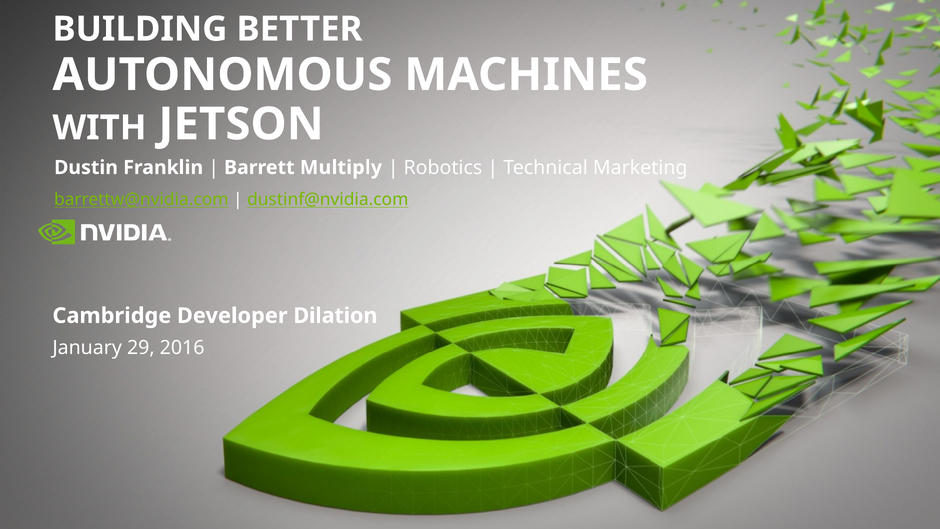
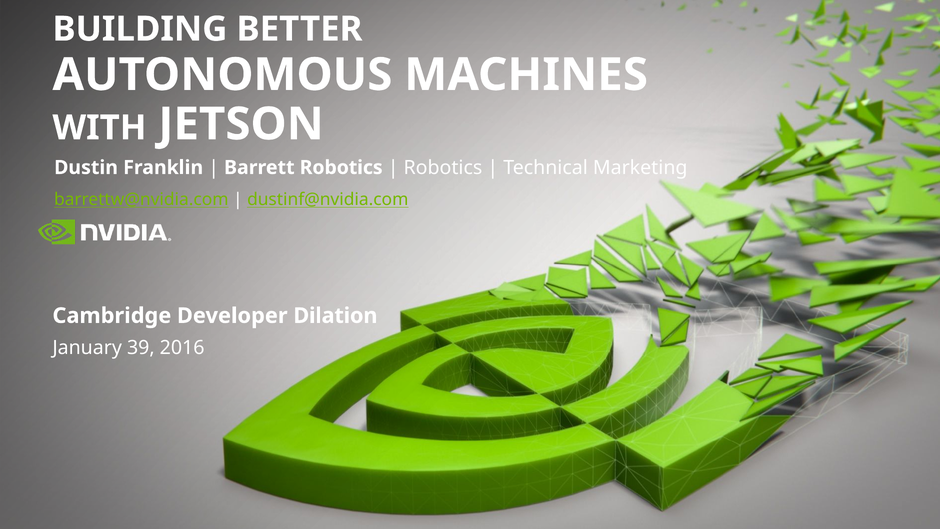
Barrett Multiply: Multiply -> Robotics
29: 29 -> 39
